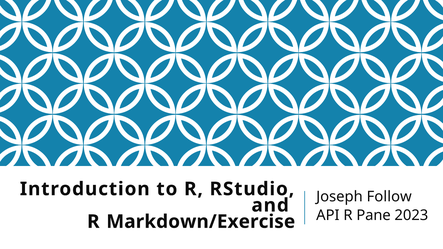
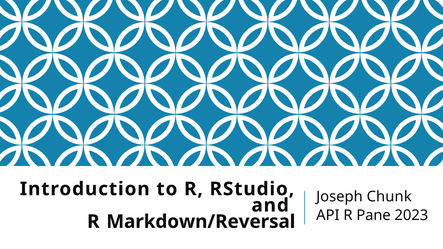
Follow: Follow -> Chunk
Markdown/Exercise: Markdown/Exercise -> Markdown/Reversal
